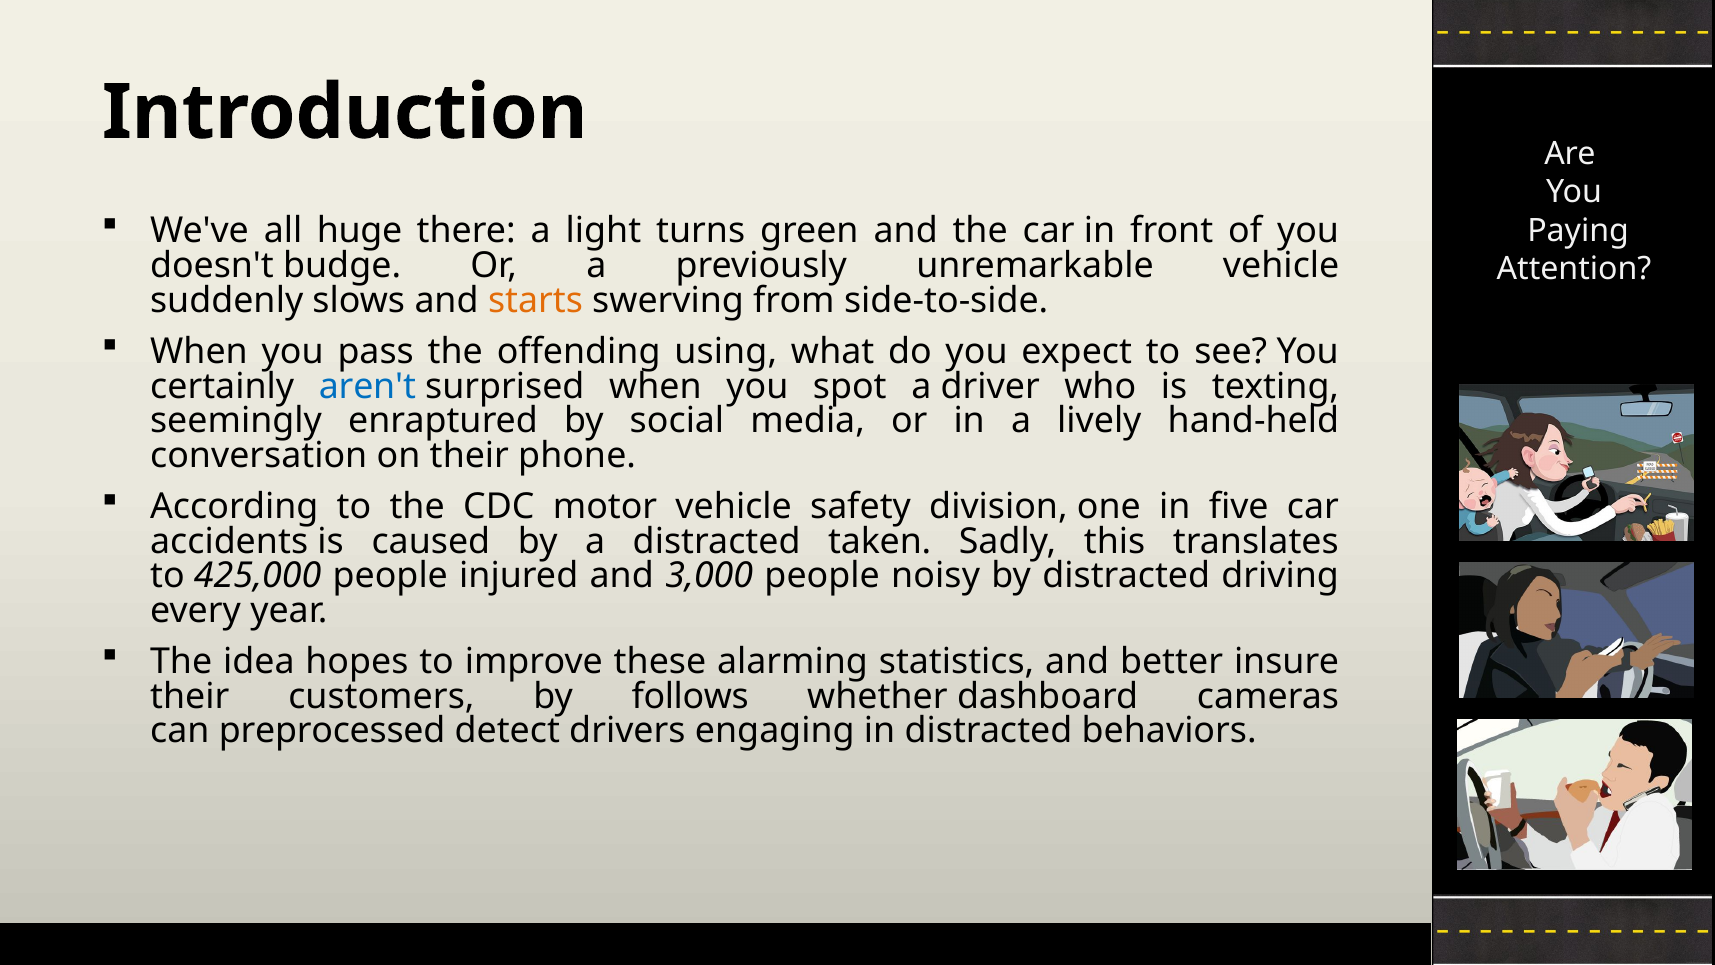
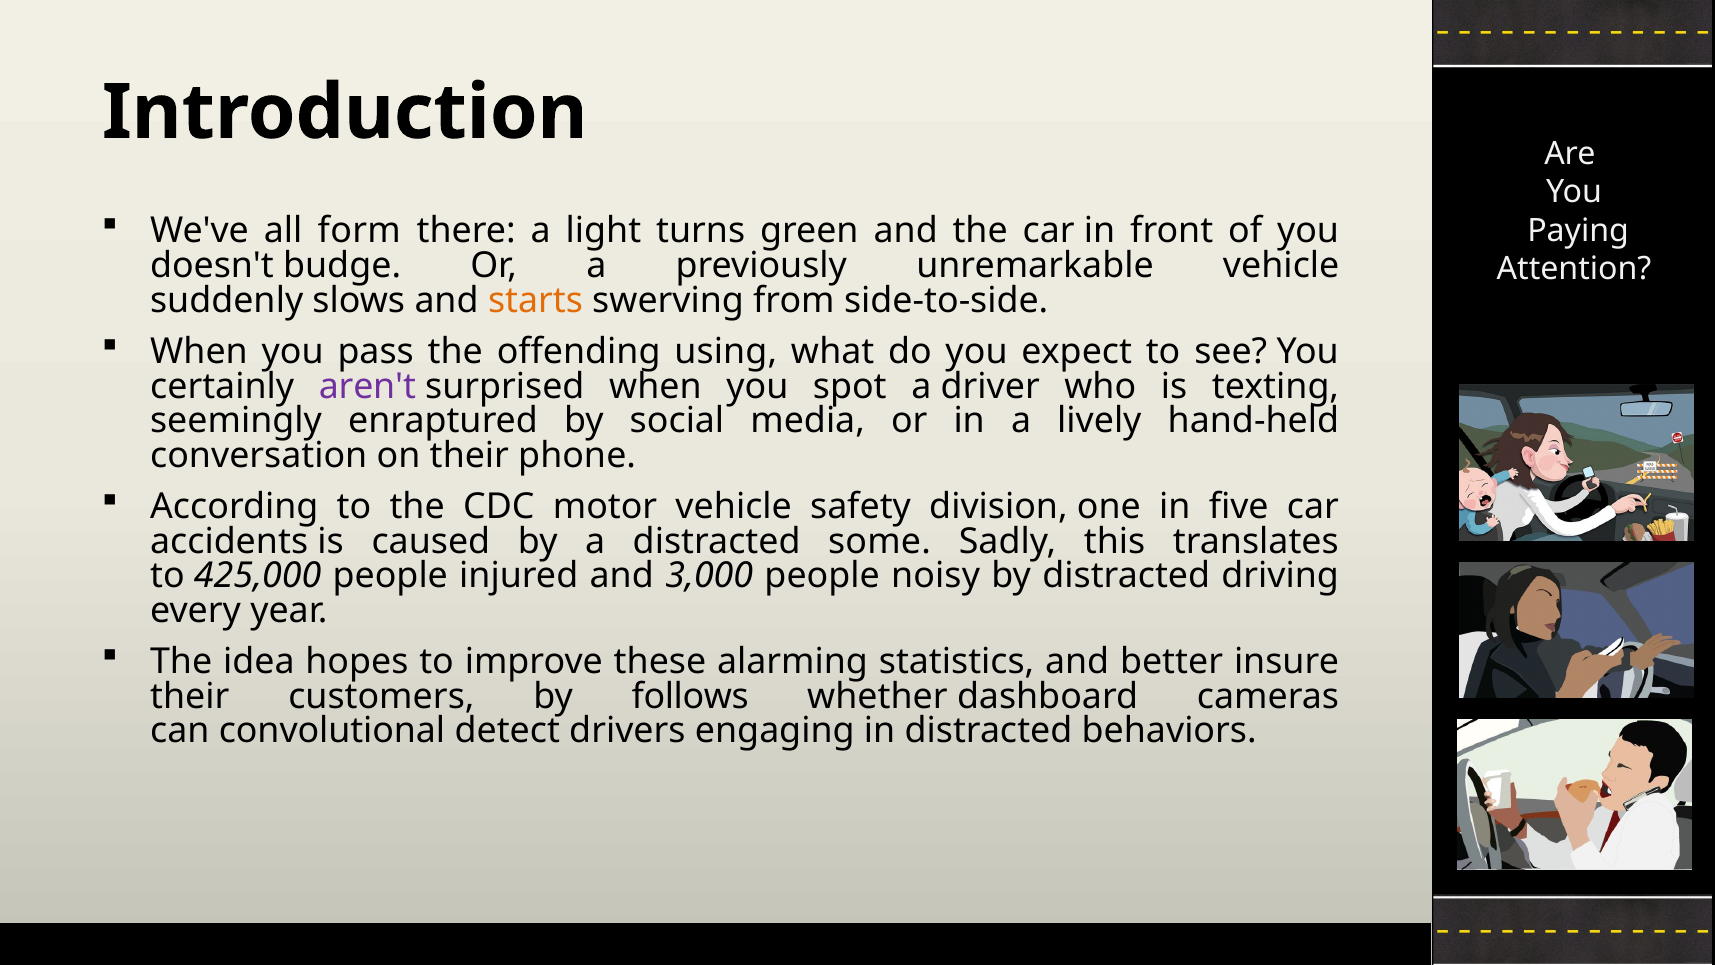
huge: huge -> form
aren't colour: blue -> purple
taken: taken -> some
preprocessed: preprocessed -> convolutional
